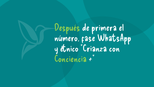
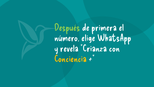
fase: fase -> elige
étnico: étnico -> revela
Conciencia colour: light green -> yellow
